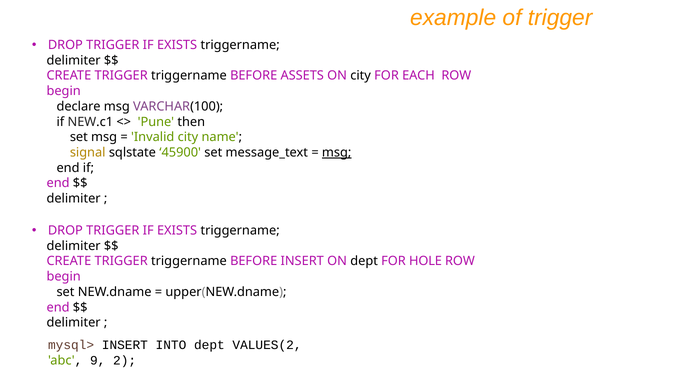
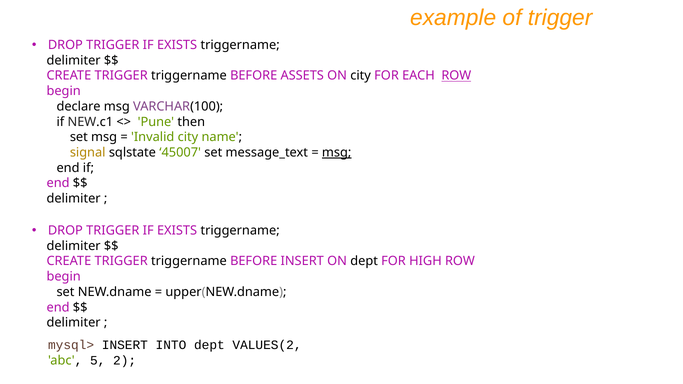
ROW at (456, 76) underline: none -> present
45900: 45900 -> 45007
HOLE: HOLE -> HIGH
9: 9 -> 5
